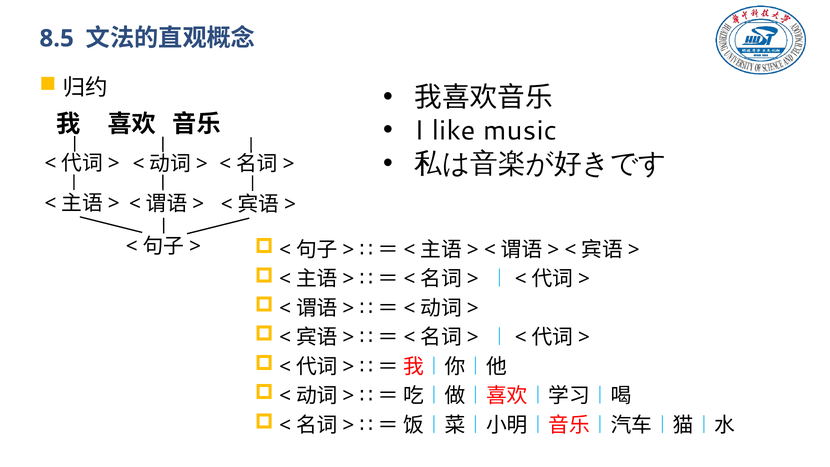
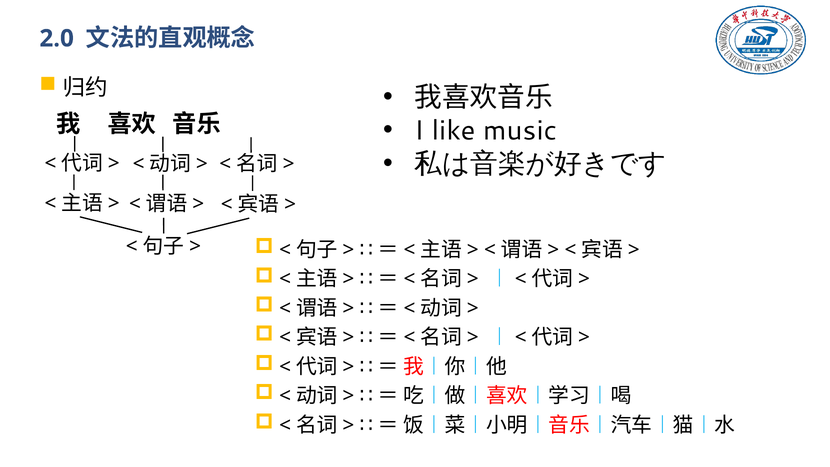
8.5: 8.5 -> 2.0
